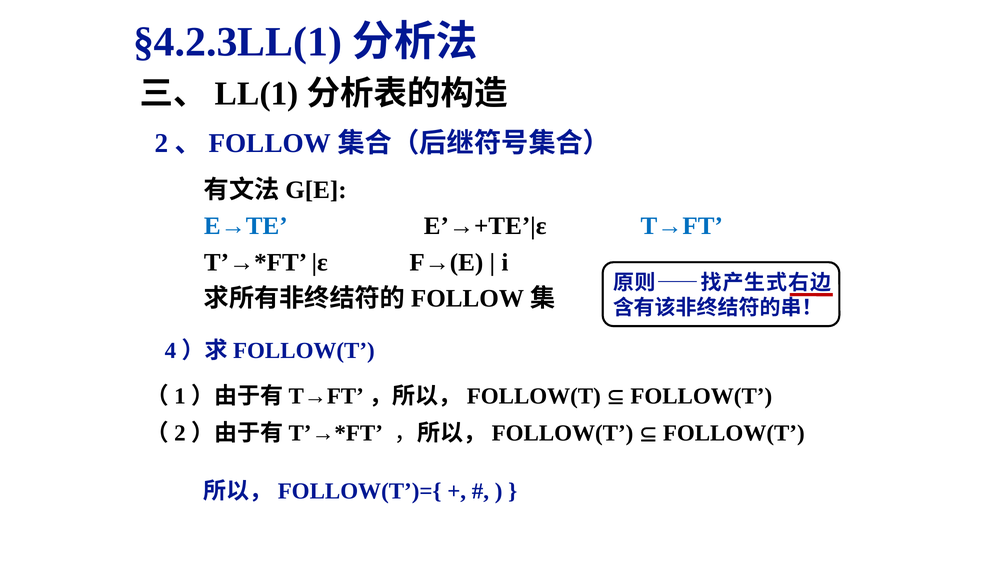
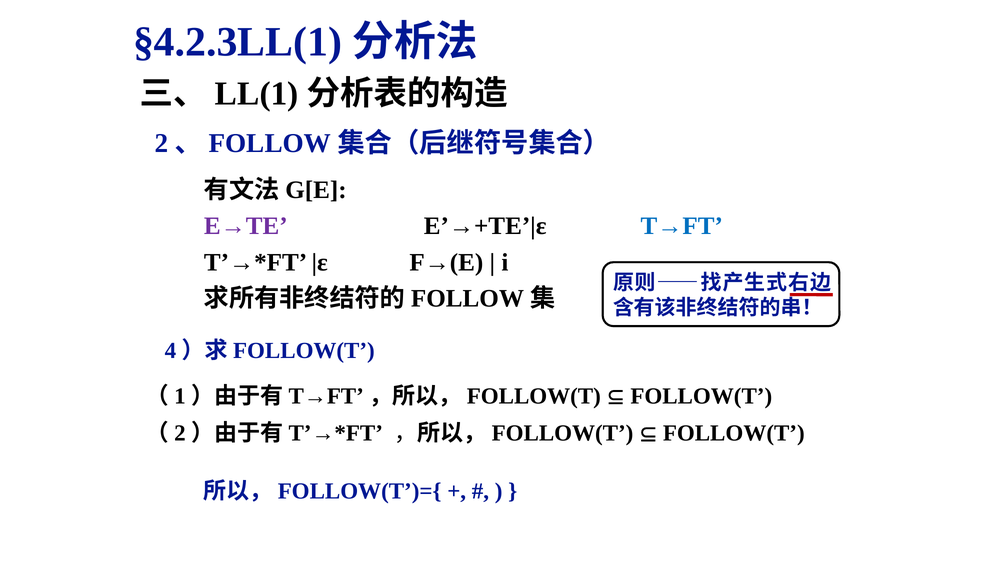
E→TE colour: blue -> purple
